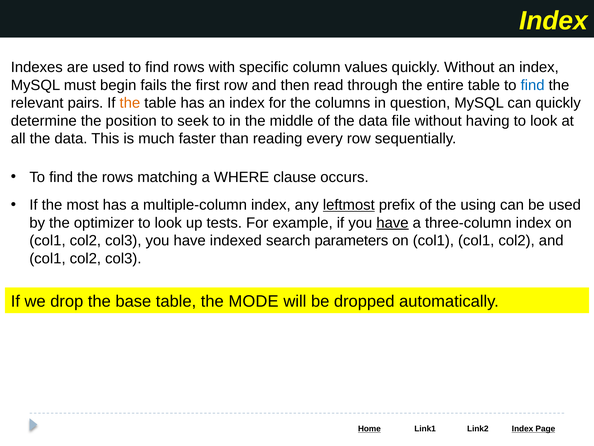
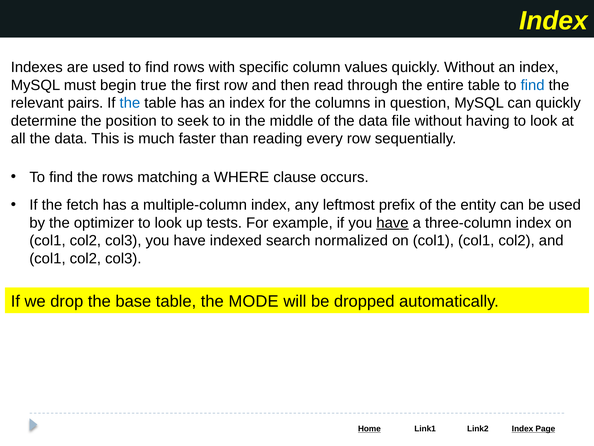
fails: fails -> true
the at (130, 103) colour: orange -> blue
most: most -> fetch
leftmost underline: present -> none
using: using -> entity
parameters: parameters -> normalized
